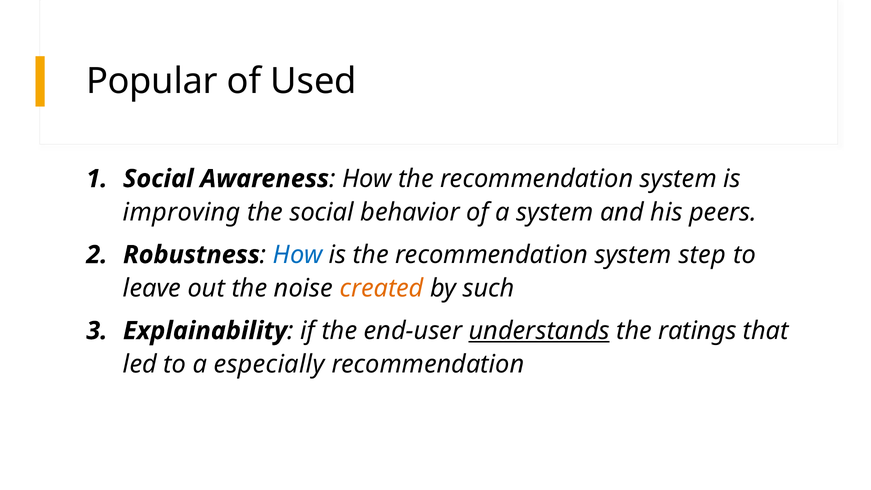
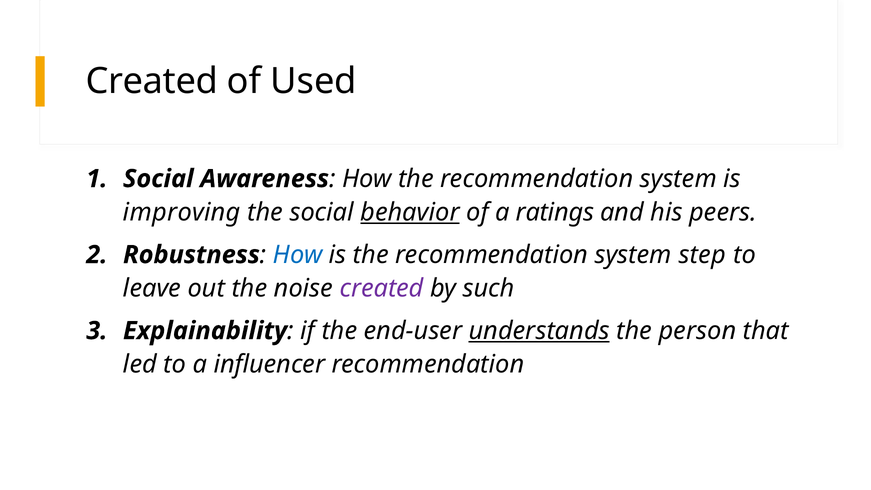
Popular at (152, 81): Popular -> Created
behavior underline: none -> present
a system: system -> ratings
created at (382, 288) colour: orange -> purple
ratings: ratings -> person
especially: especially -> influencer
